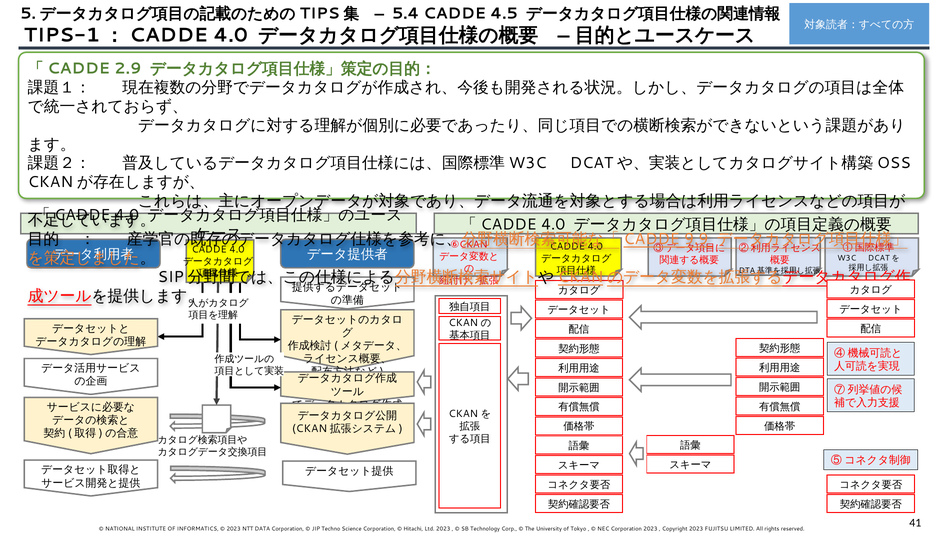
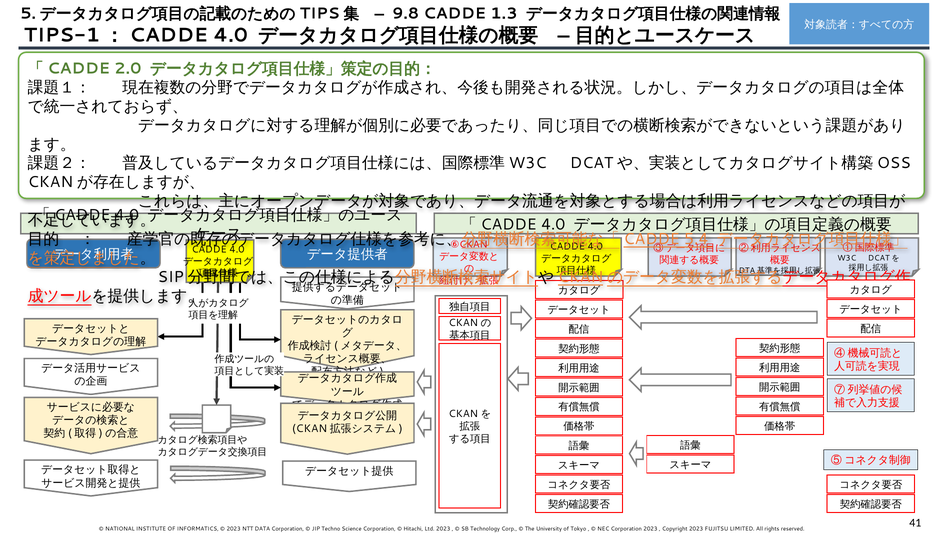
5.4: 5.4 -> 9.8
4.5: 4.5 -> 1.3
2.9: 2.9 -> 2.0
9.9: 9.9 -> 5.4
